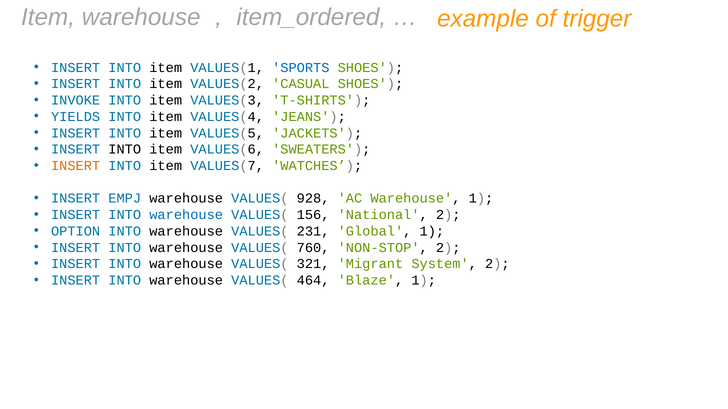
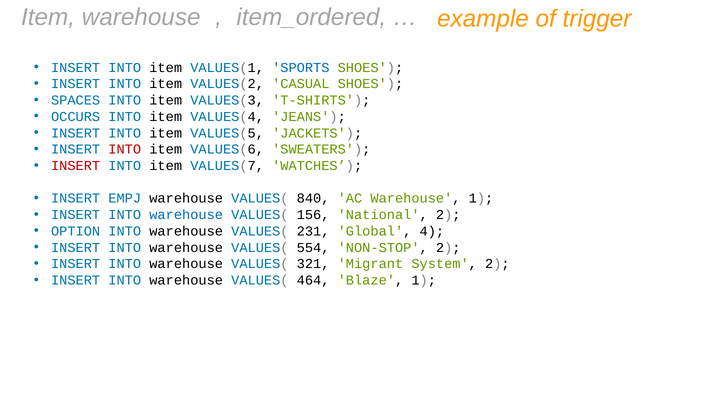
INVOKE: INVOKE -> SPACES
YIELDS: YIELDS -> OCCURS
INTO at (125, 150) colour: black -> red
INSERT at (76, 166) colour: orange -> red
928: 928 -> 840
Global 1: 1 -> 4
760: 760 -> 554
